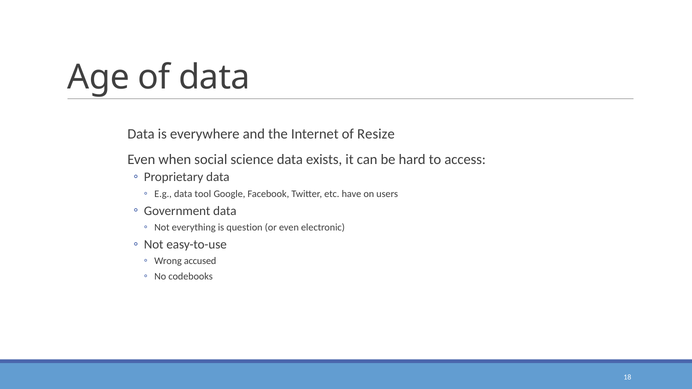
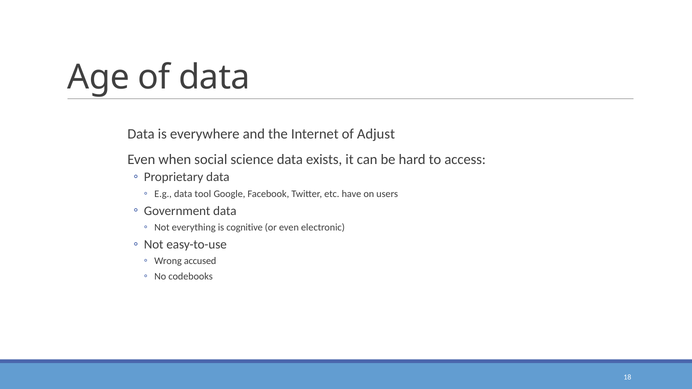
Resize: Resize -> Adjust
question: question -> cognitive
